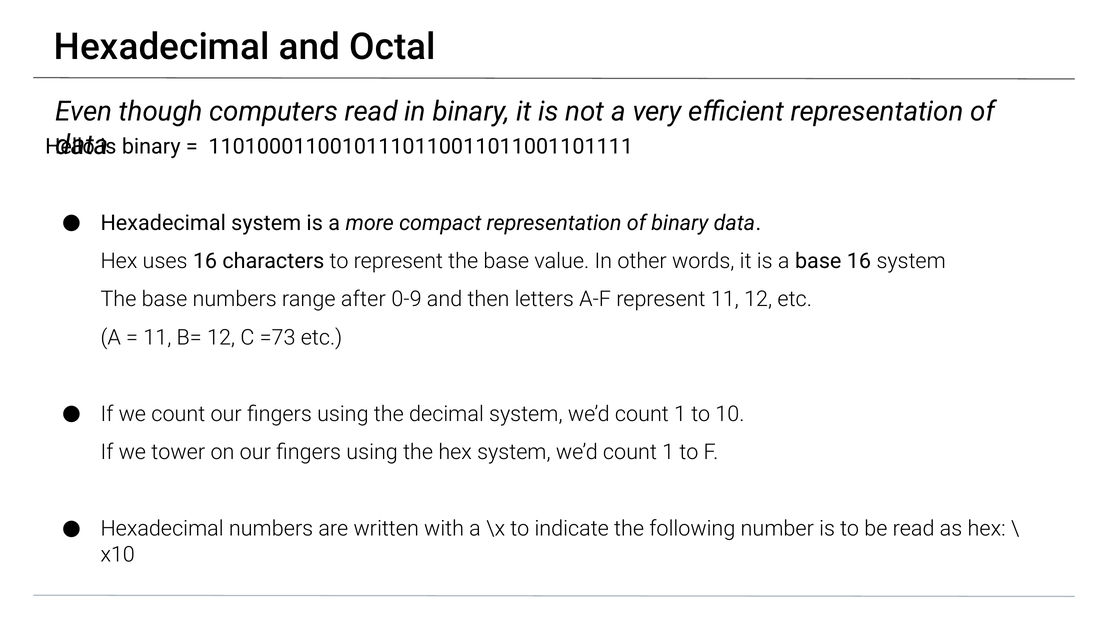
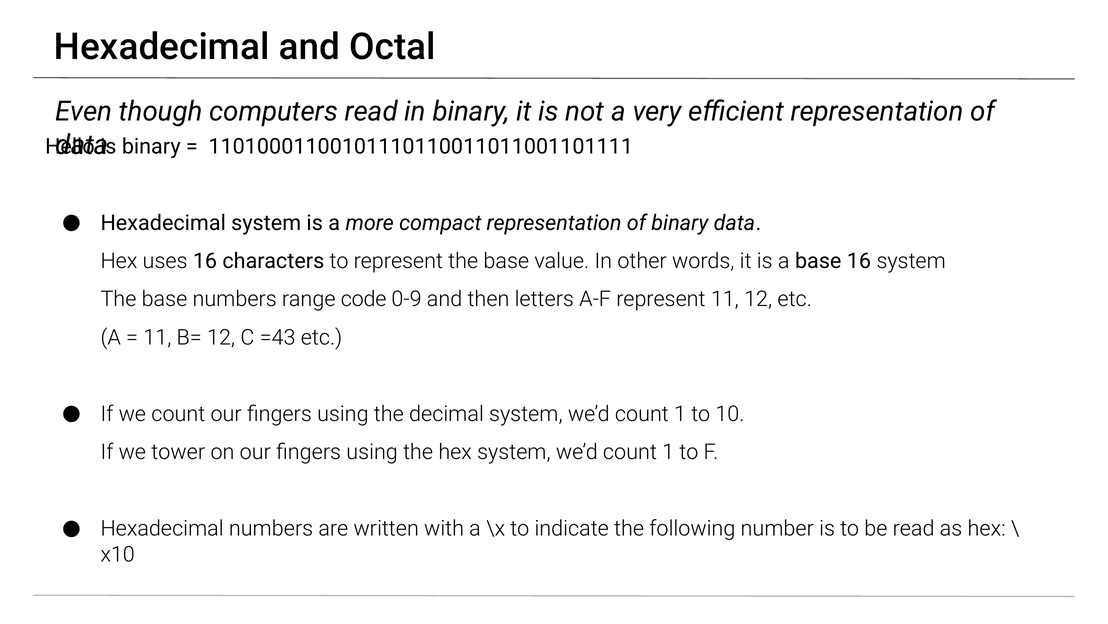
after: after -> code
=73: =73 -> =43
